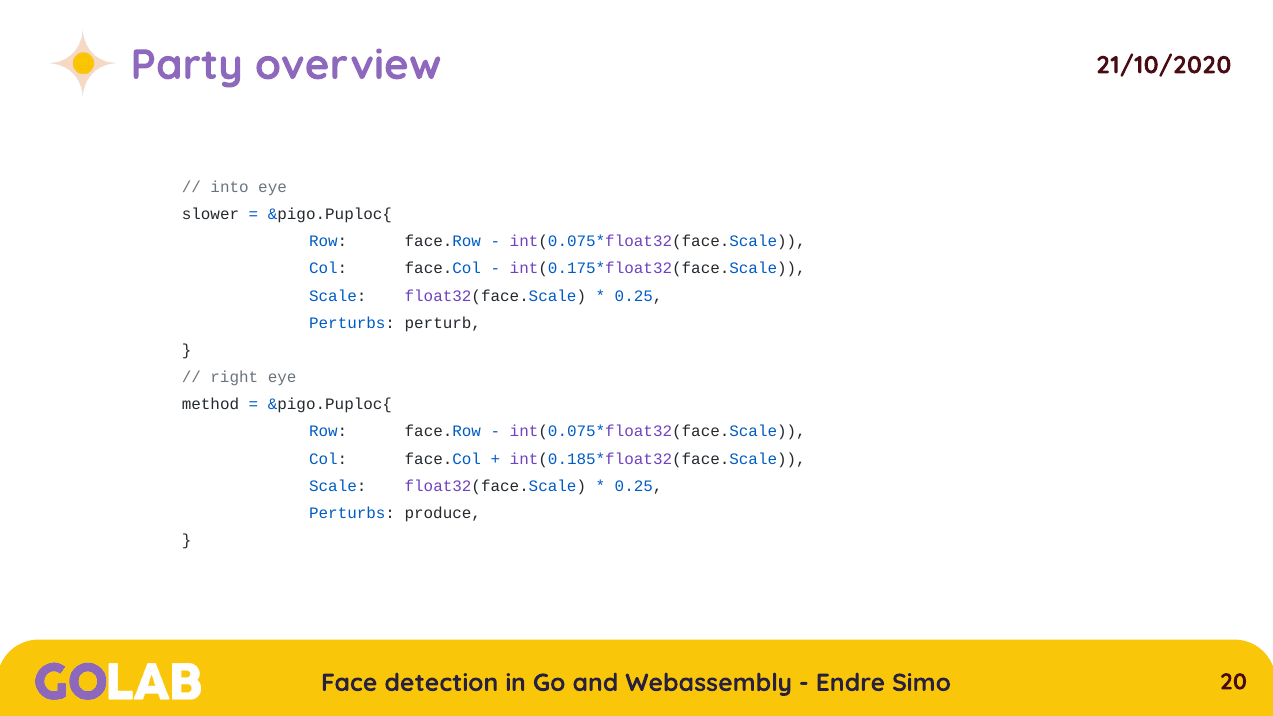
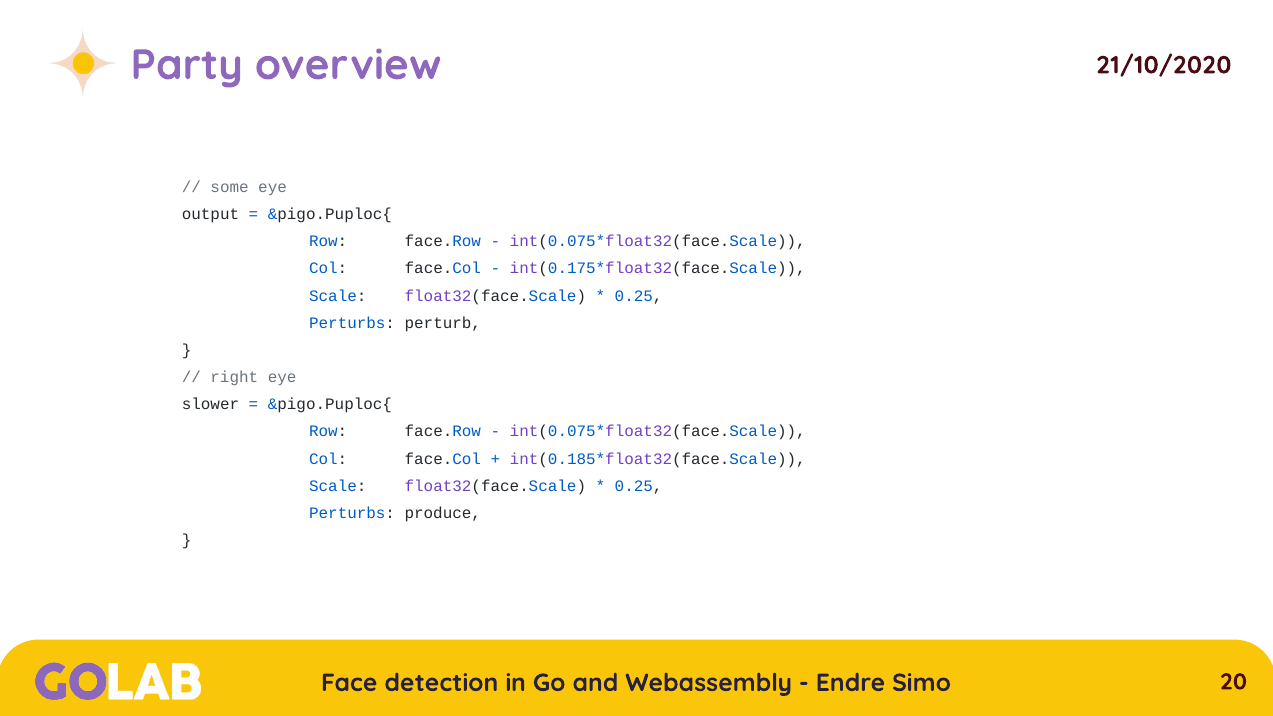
into: into -> some
slower: slower -> output
method: method -> slower
